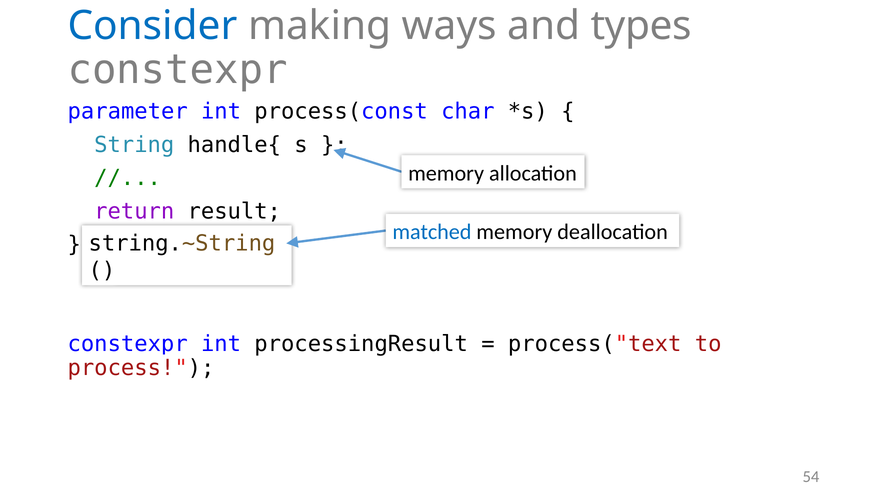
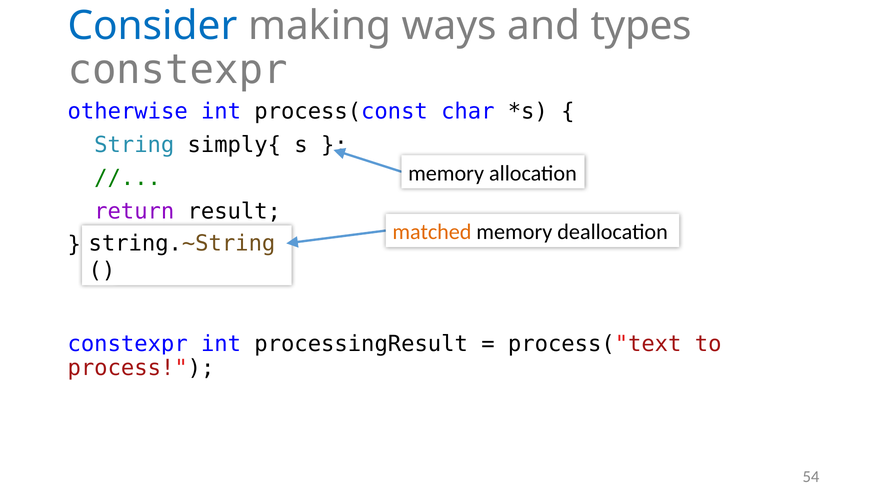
parameter: parameter -> otherwise
handle{: handle{ -> simply{
matched colour: blue -> orange
